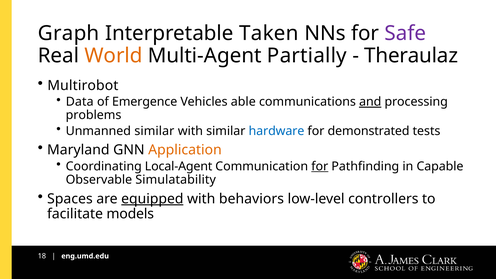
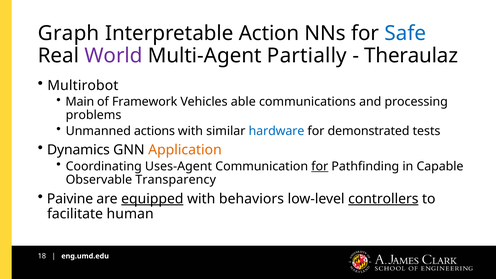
Taken: Taken -> Action
Safe colour: purple -> blue
World colour: orange -> purple
Data: Data -> Main
Emergence: Emergence -> Framework
and underline: present -> none
Unmanned similar: similar -> actions
Maryland: Maryland -> Dynamics
Local-Agent: Local-Agent -> Uses-Agent
Simulatability: Simulatability -> Transparency
Spaces: Spaces -> Paivine
controllers underline: none -> present
models: models -> human
